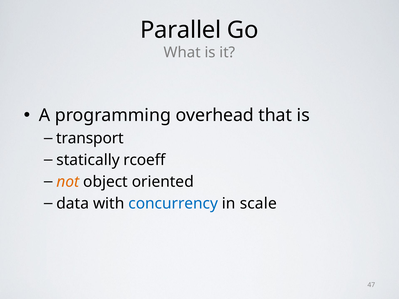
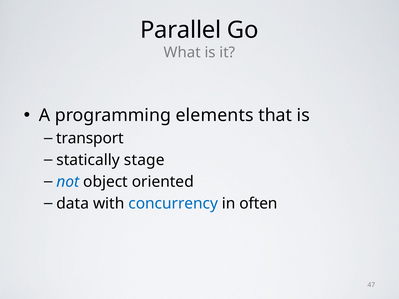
overhead: overhead -> elements
rcoeff: rcoeff -> stage
not colour: orange -> blue
scale: scale -> often
